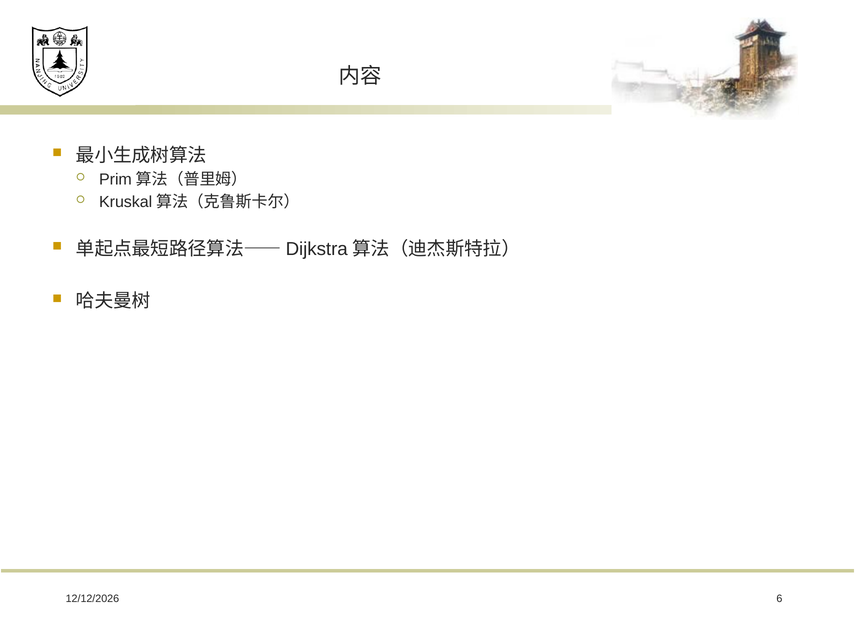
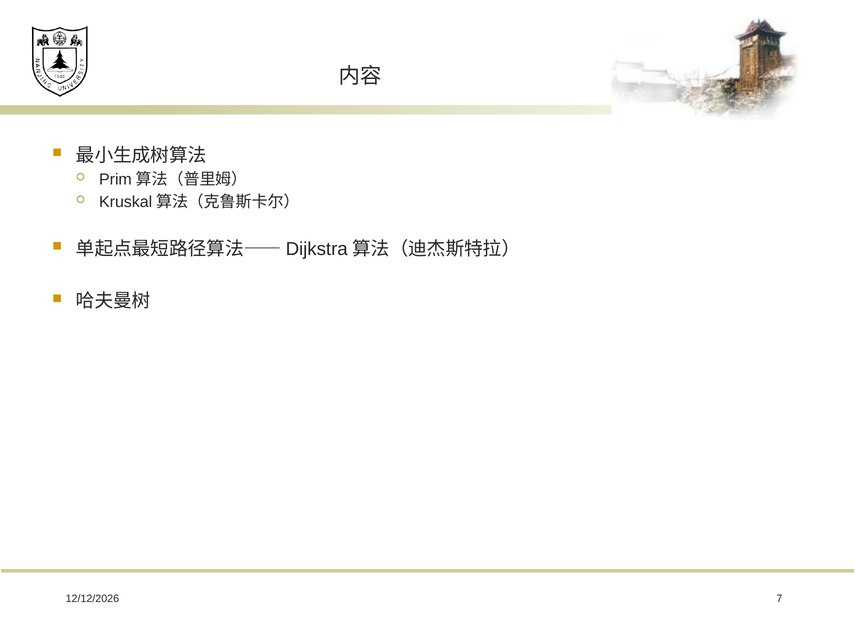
6: 6 -> 7
